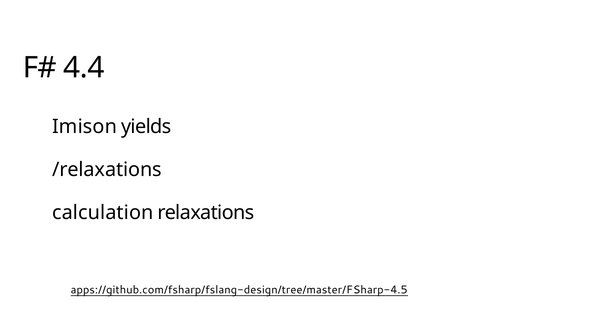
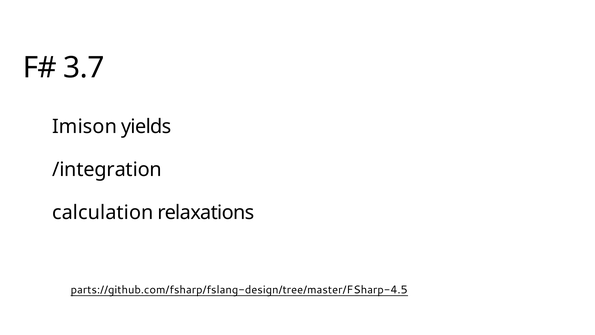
4.4: 4.4 -> 3.7
/relaxations: /relaxations -> /integration
apps://github.com/fsharp/fslang-design/tree/master/FSharp-4.5: apps://github.com/fsharp/fslang-design/tree/master/FSharp-4.5 -> parts://github.com/fsharp/fslang-design/tree/master/FSharp-4.5
